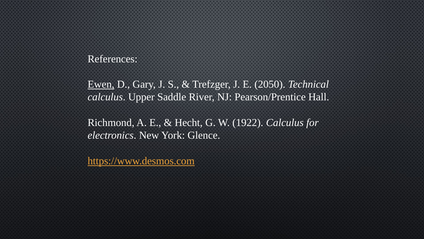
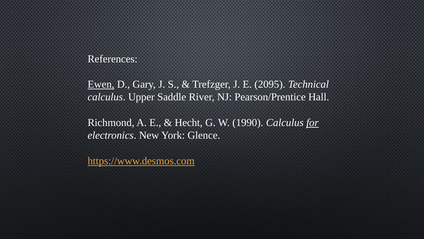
2050: 2050 -> 2095
1922: 1922 -> 1990
for underline: none -> present
